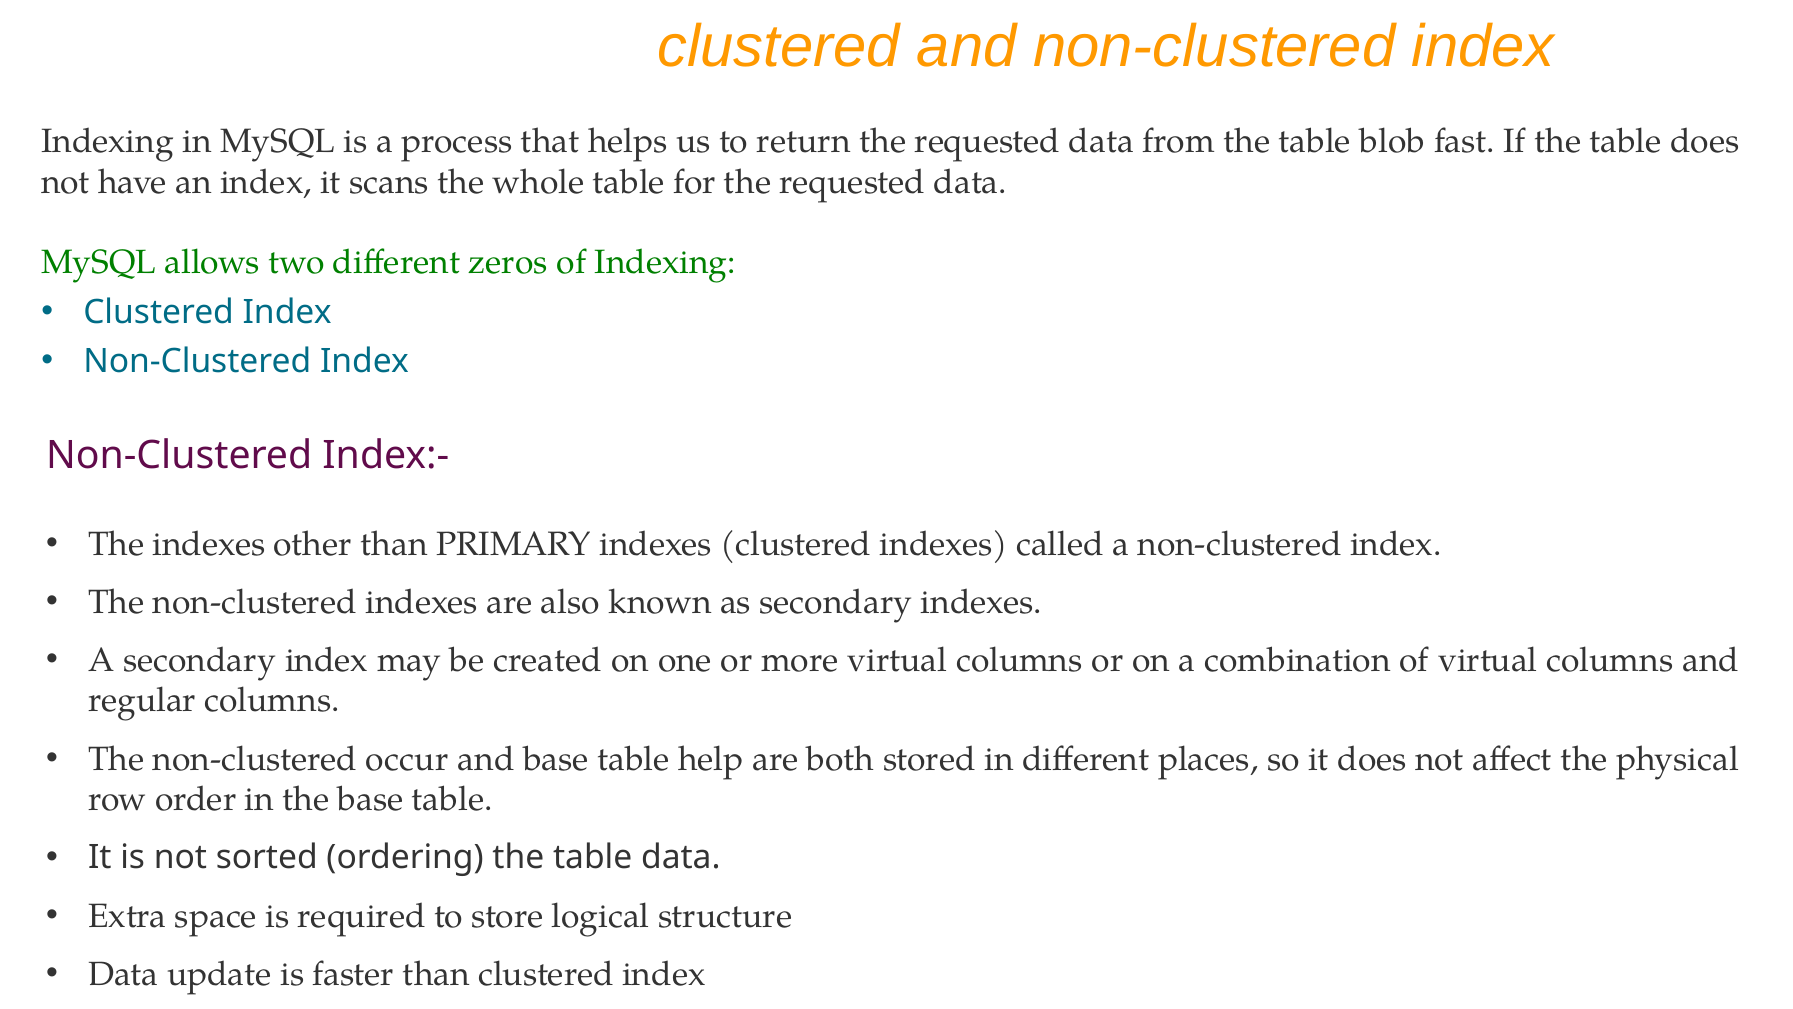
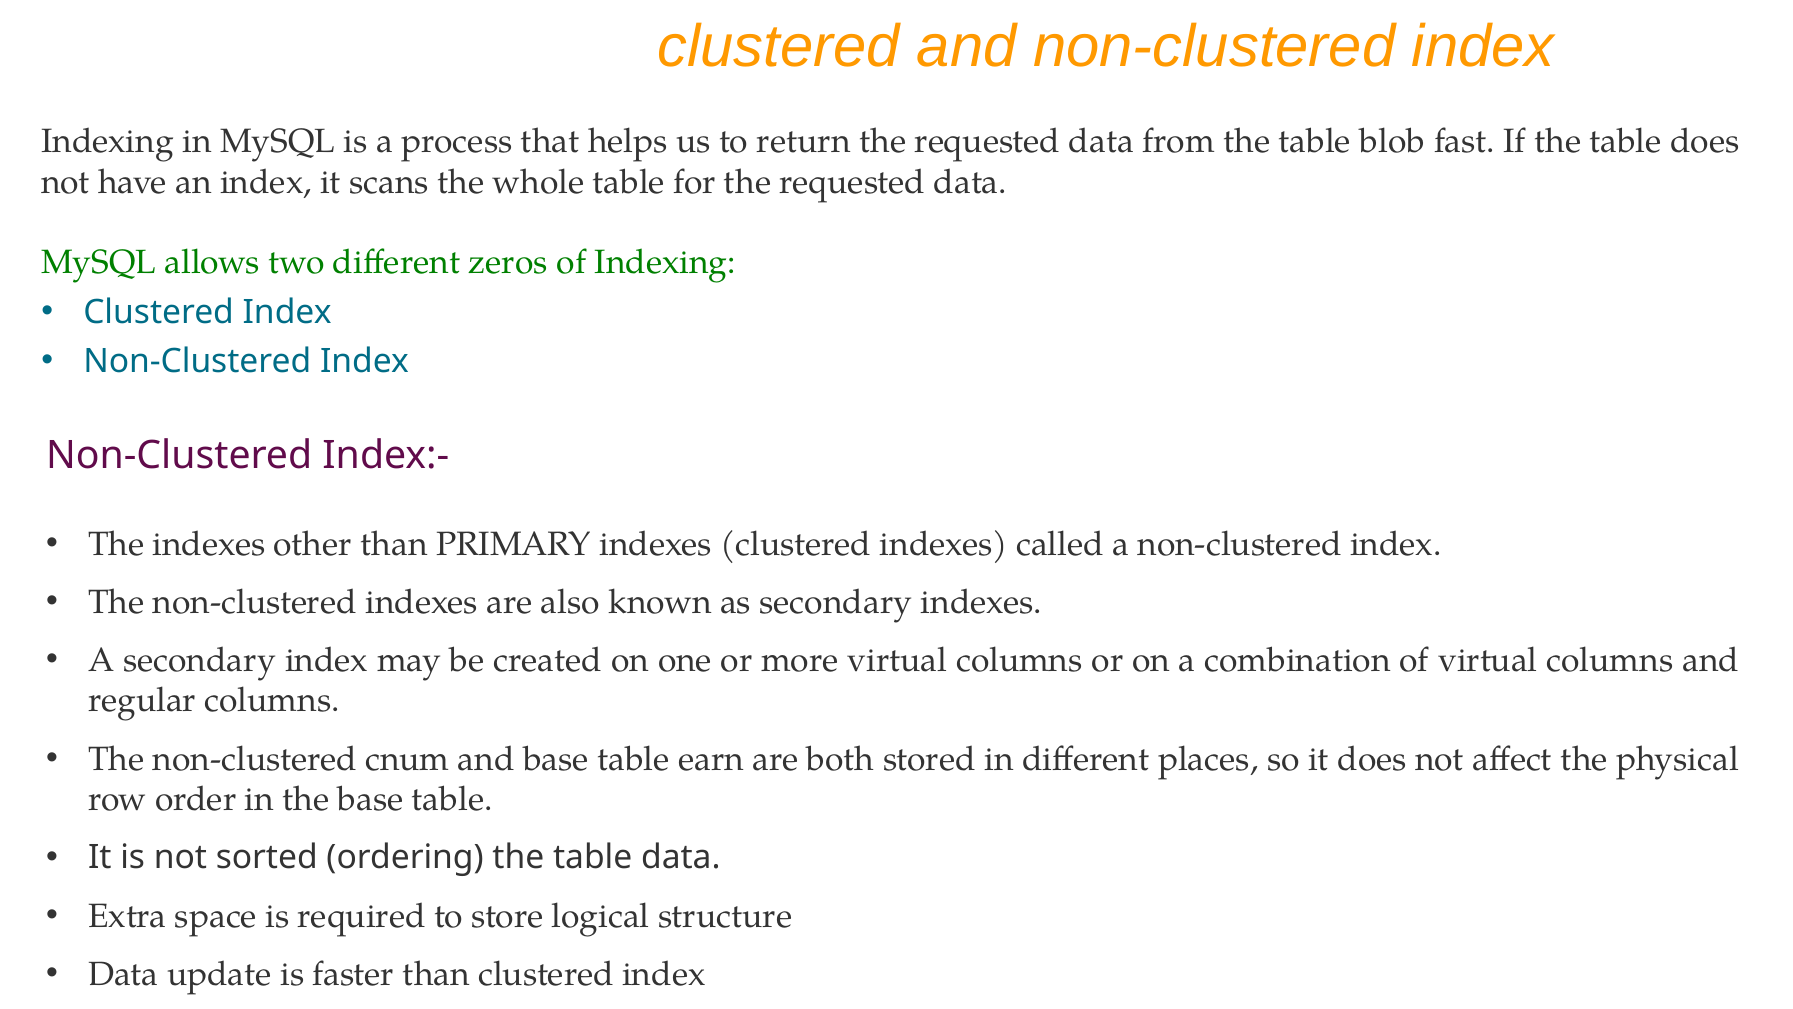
occur: occur -> cnum
help: help -> earn
